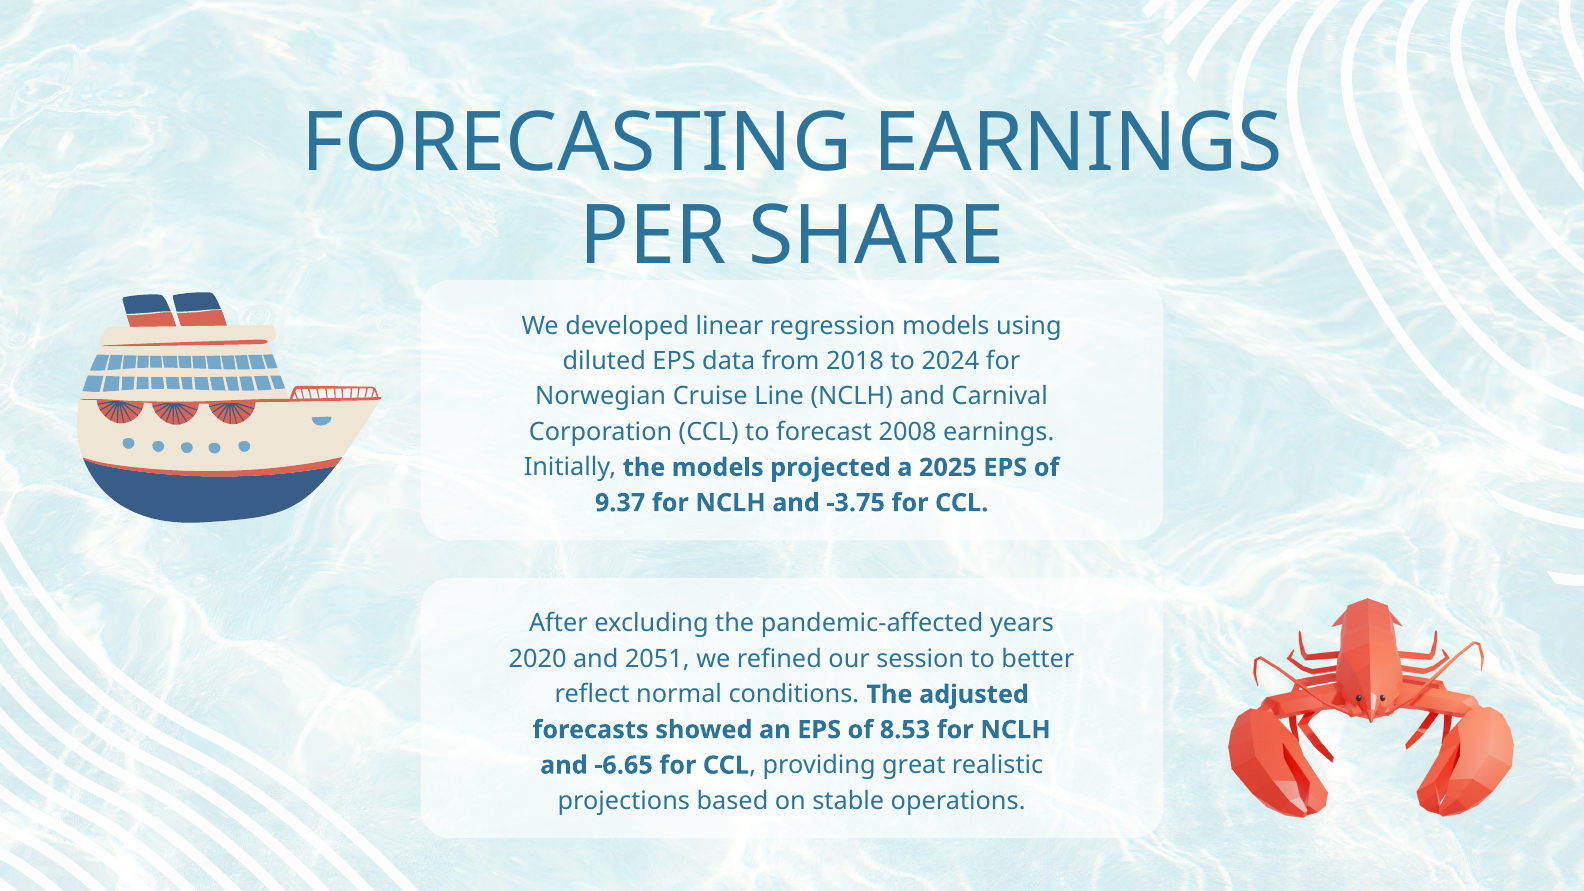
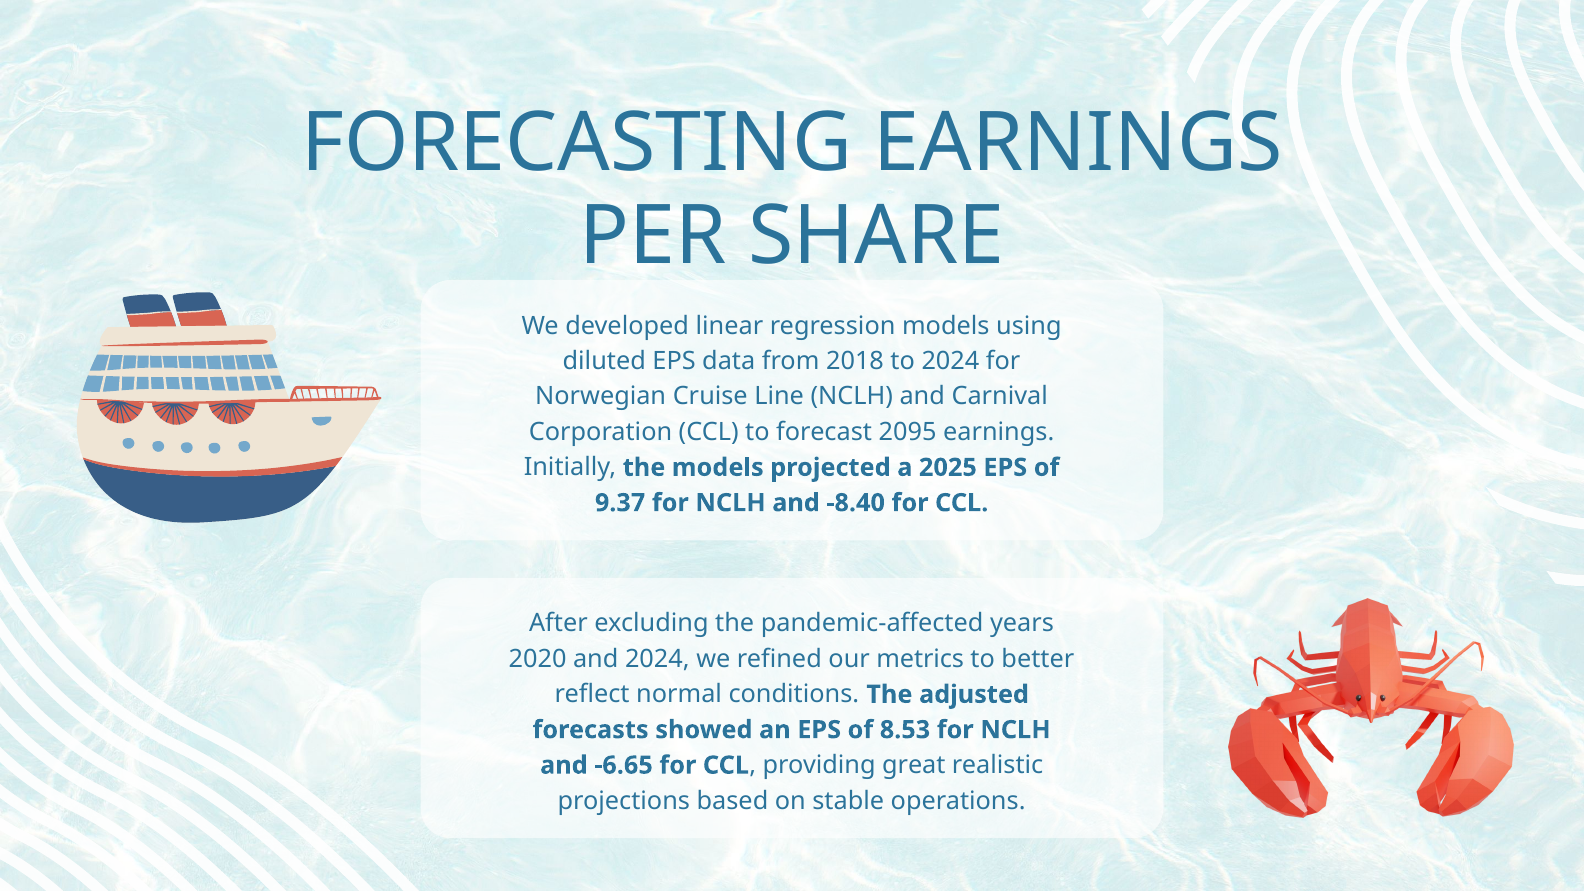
2008: 2008 -> 2095
-3.75: -3.75 -> -8.40
and 2051: 2051 -> 2024
session: session -> metrics
